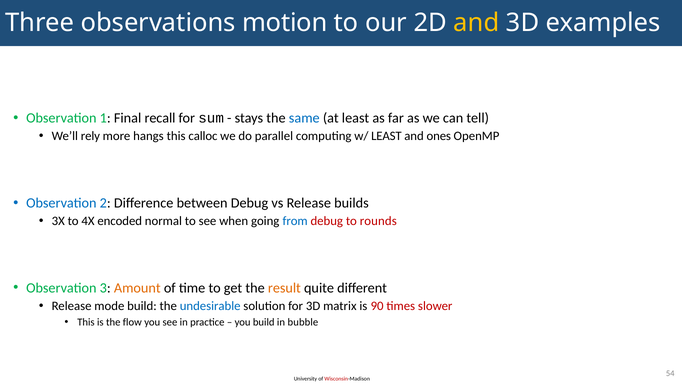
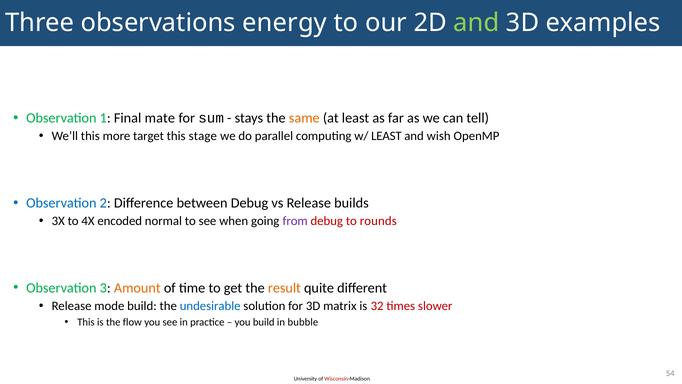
motion: motion -> energy
and at (476, 23) colour: yellow -> light green
recall: recall -> mate
same colour: blue -> orange
We’ll rely: rely -> this
hangs: hangs -> target
calloc: calloc -> stage
ones: ones -> wish
from colour: blue -> purple
90: 90 -> 32
